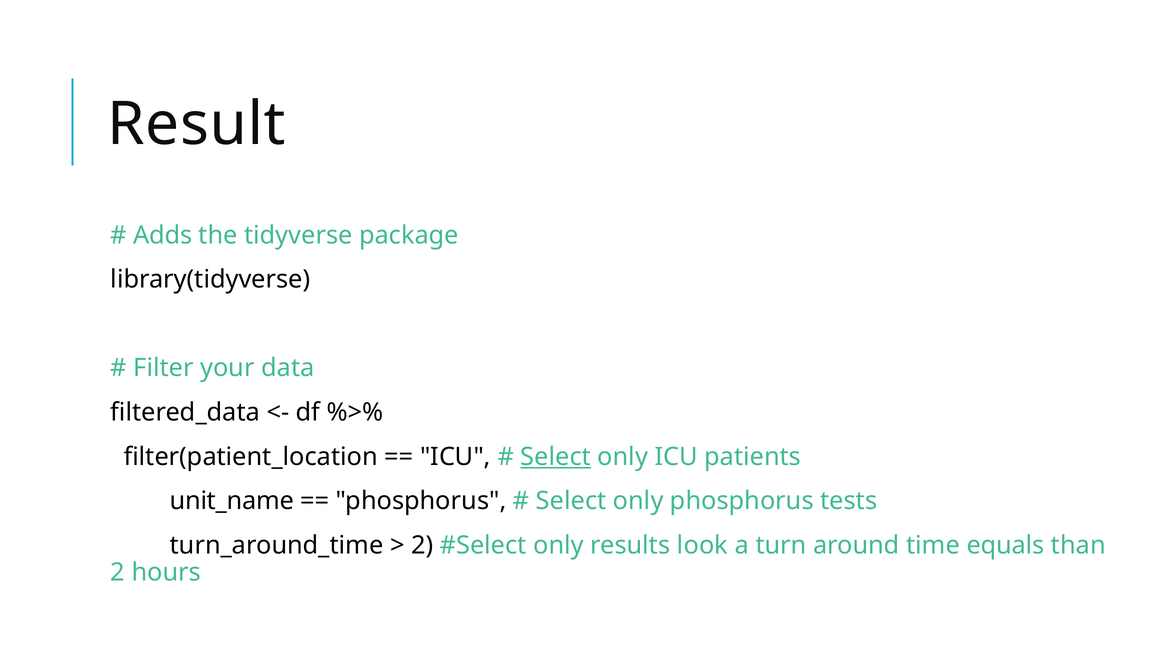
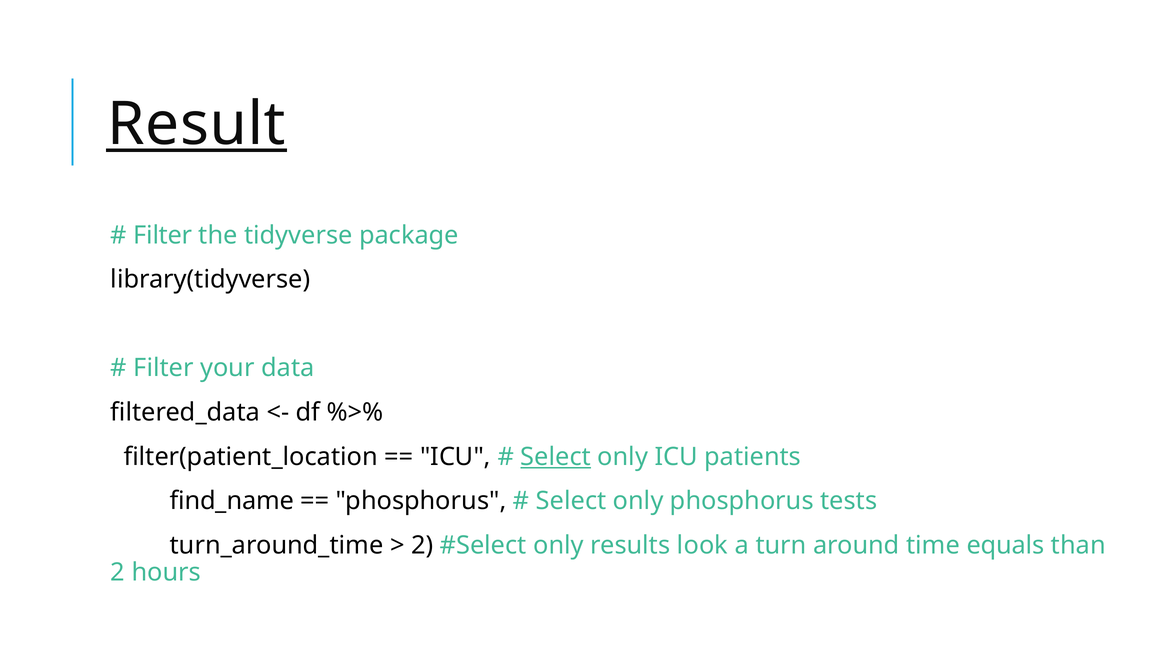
Result underline: none -> present
Adds at (163, 235): Adds -> Filter
unit_name: unit_name -> find_name
